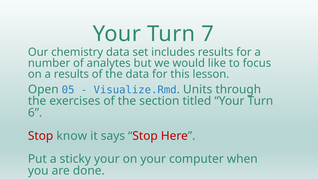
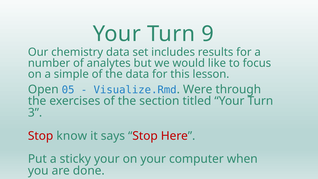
7: 7 -> 9
a results: results -> simple
Units: Units -> Were
6: 6 -> 3
